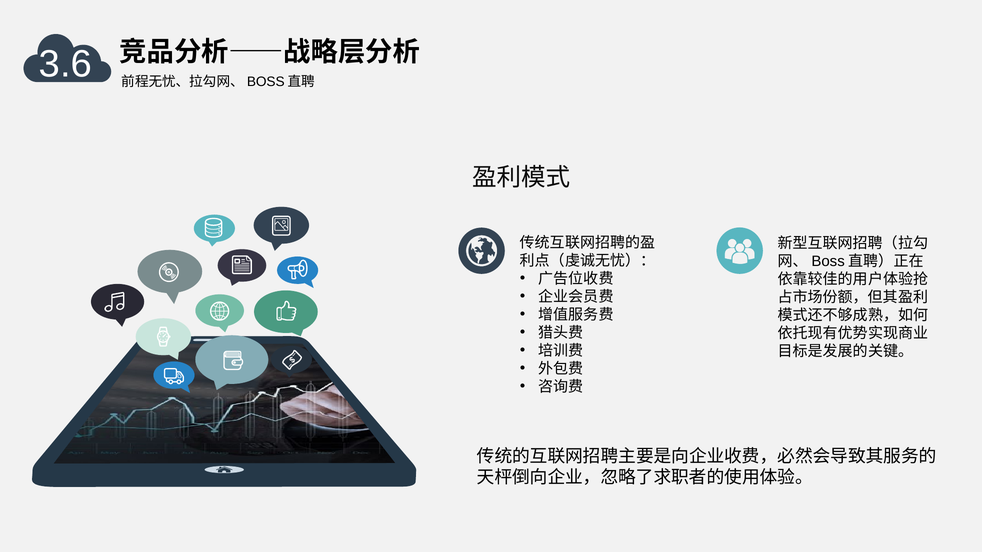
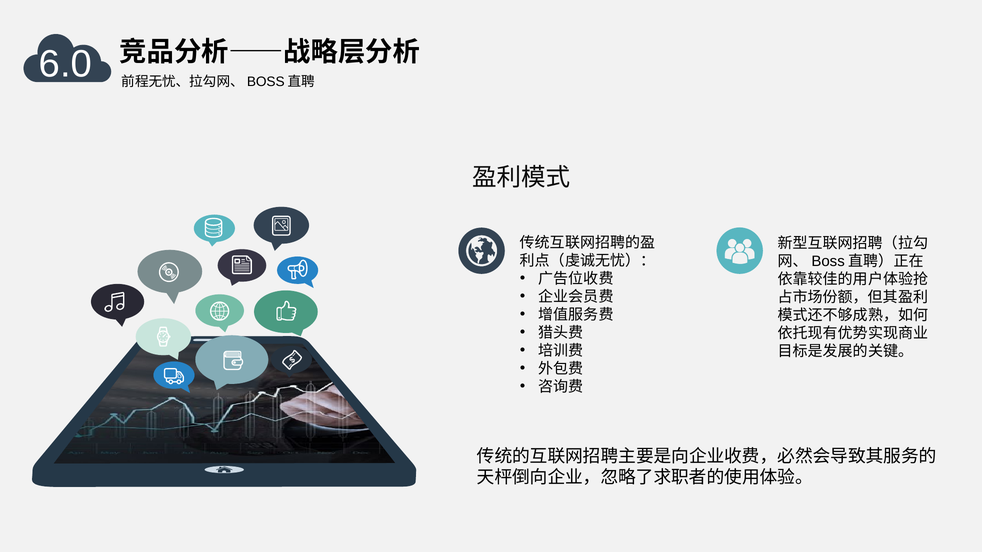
3.6: 3.6 -> 6.0
